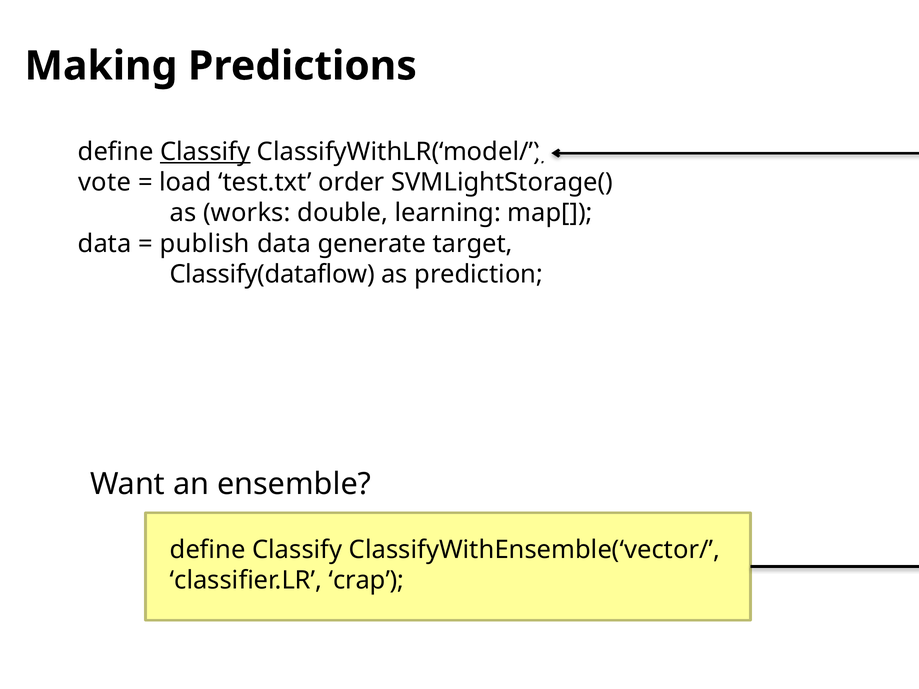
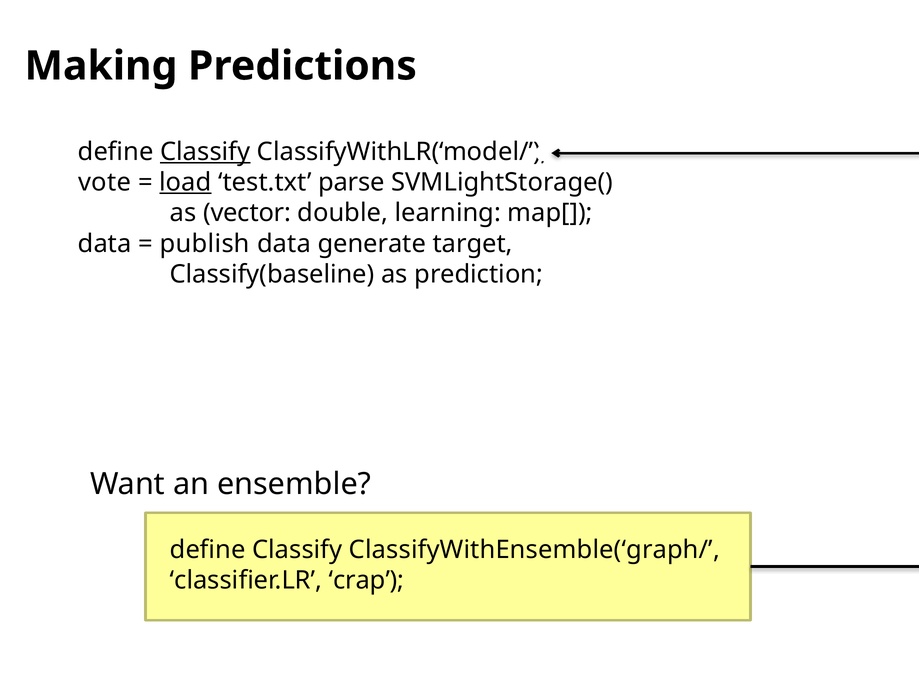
load underline: none -> present
order: order -> parse
works: works -> vector
Classify(dataflow: Classify(dataflow -> Classify(baseline
ClassifyWithEnsemble(‘vector/: ClassifyWithEnsemble(‘vector/ -> ClassifyWithEnsemble(‘graph/
